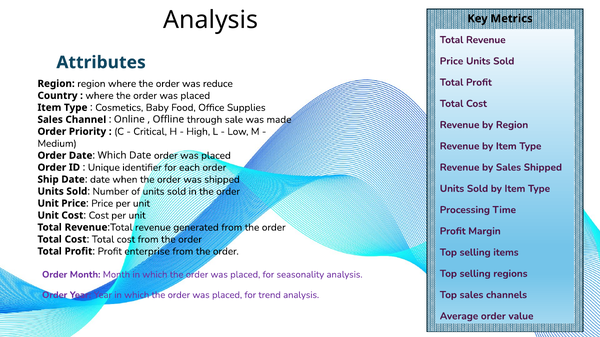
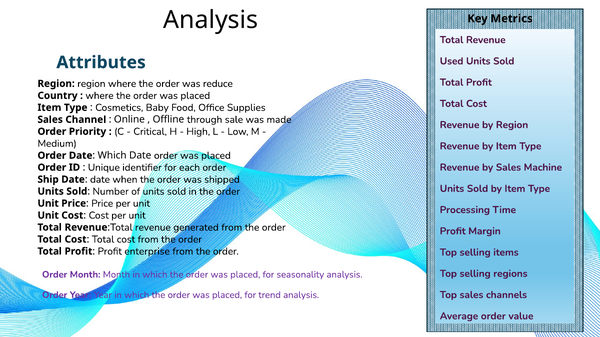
Price at (452, 61): Price -> Used
Sales Shipped: Shipped -> Machine
